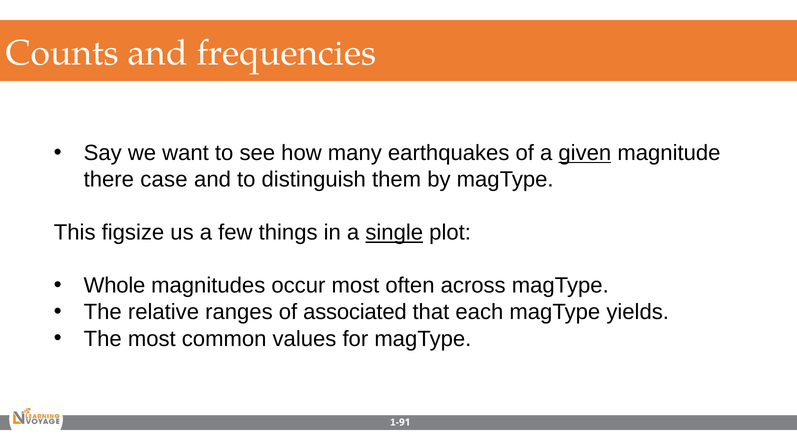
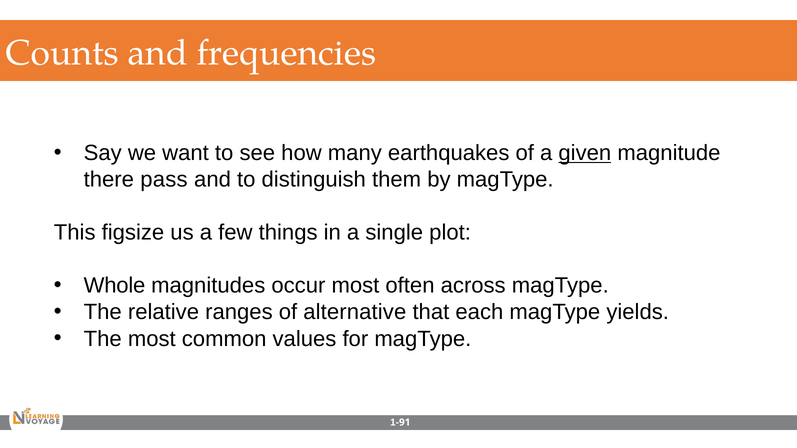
case: case -> pass
single underline: present -> none
associated: associated -> alternative
